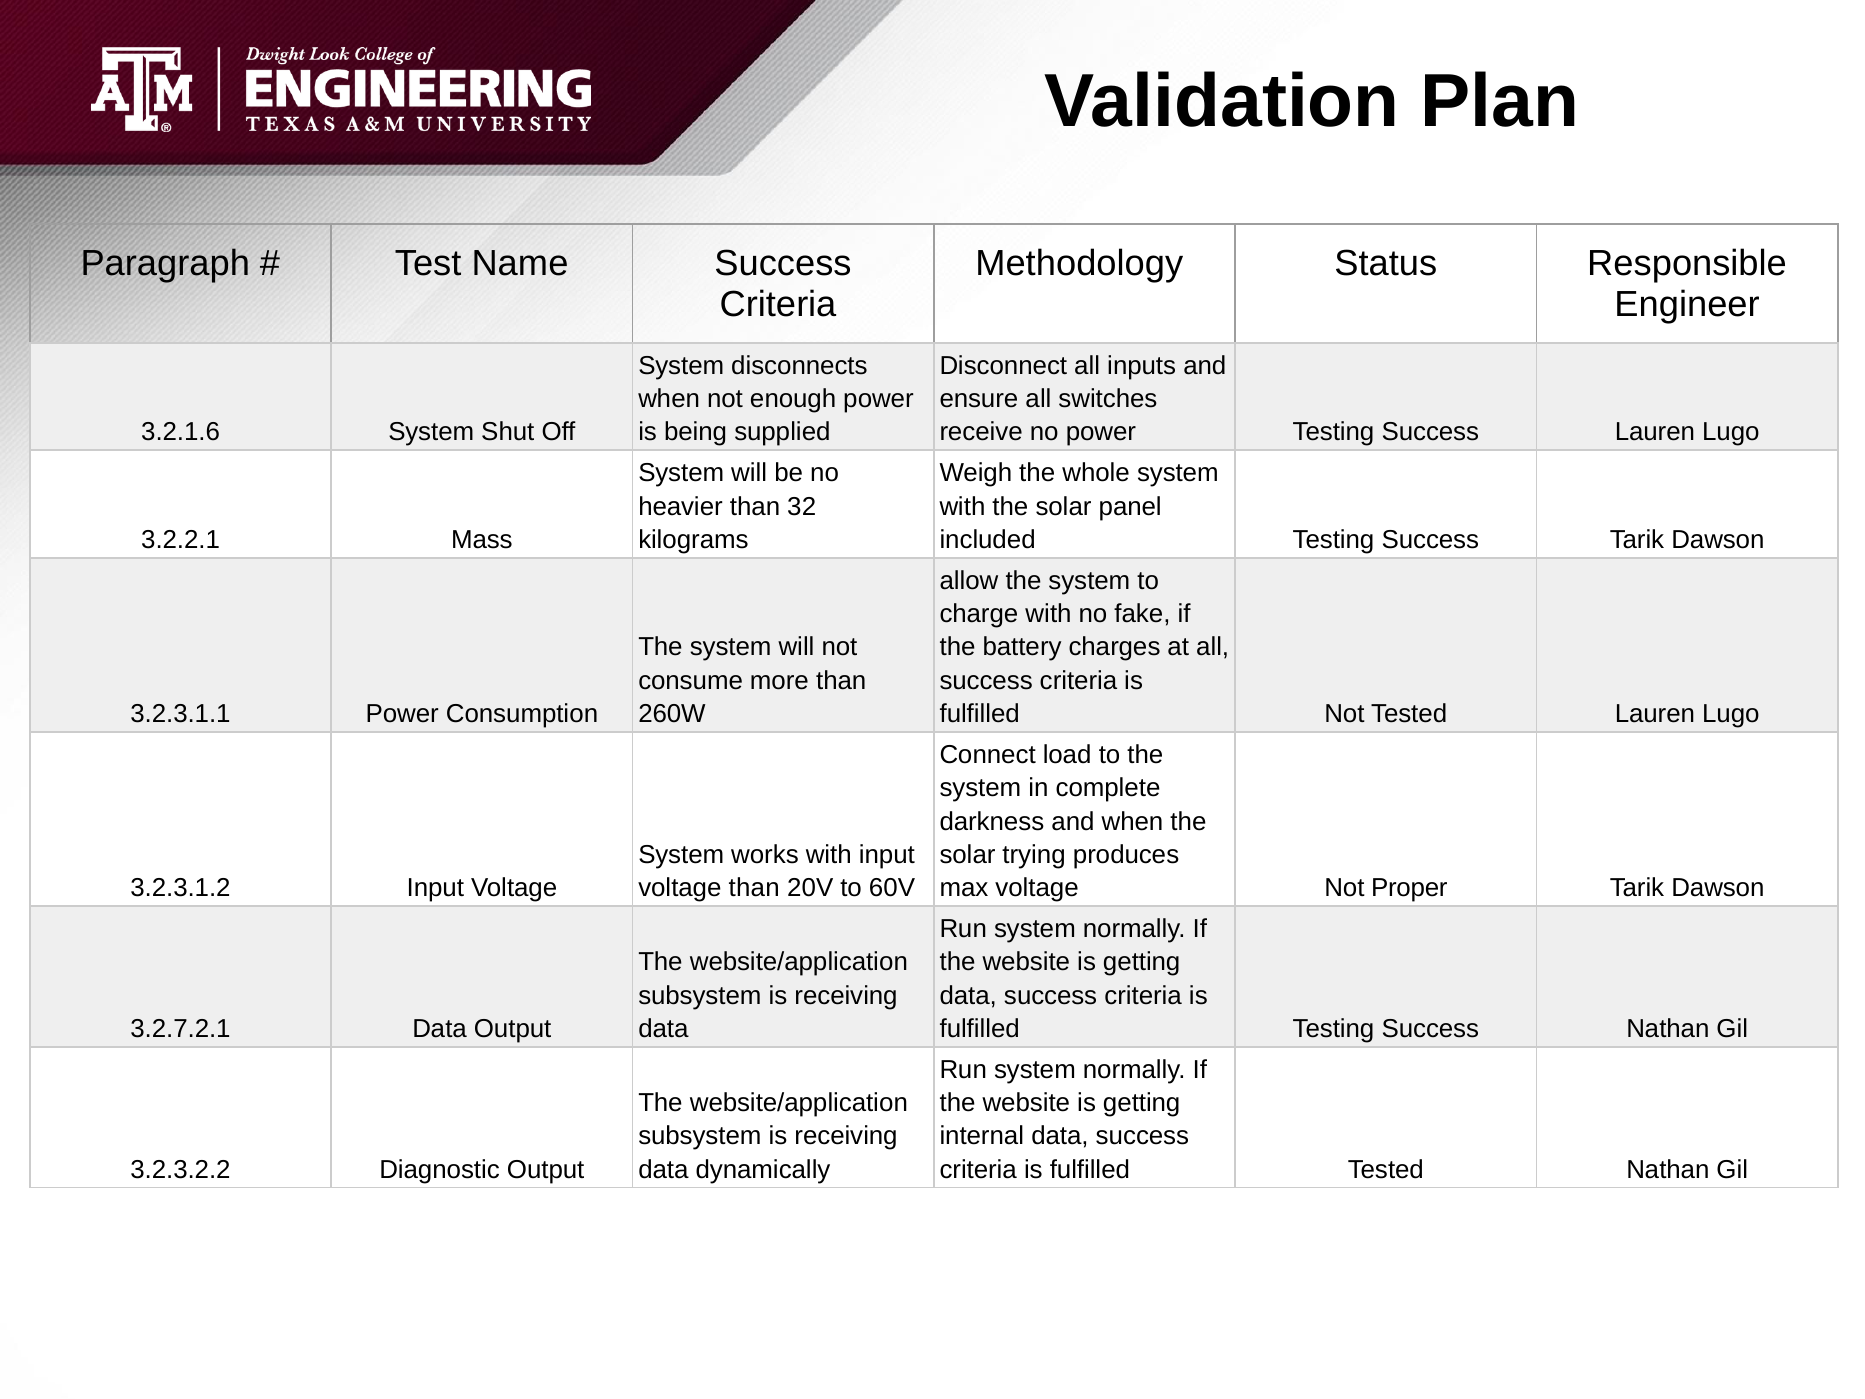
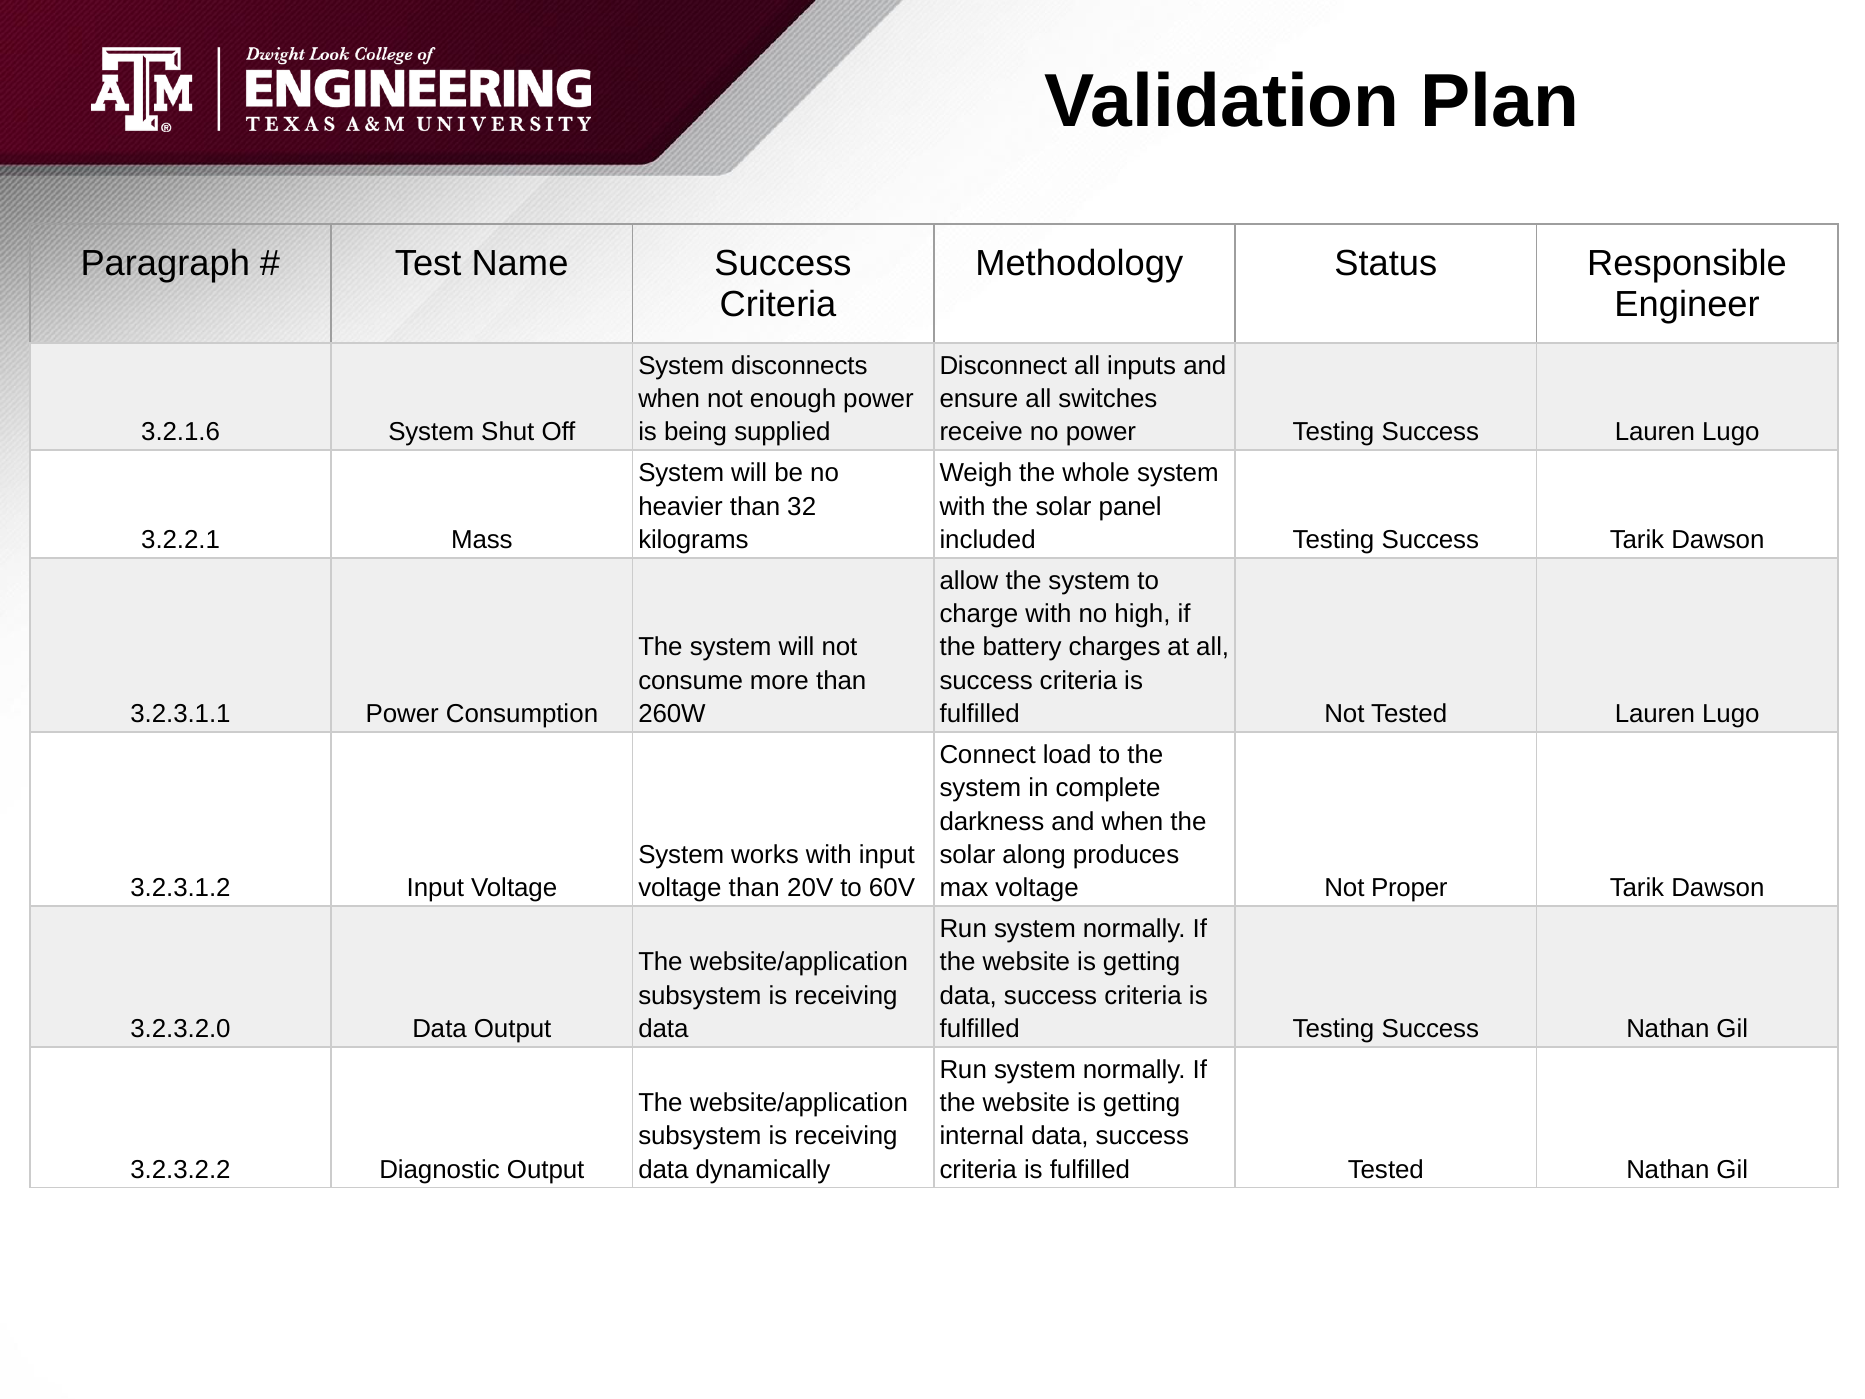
fake: fake -> high
trying: trying -> along
3.2.7.2.1: 3.2.7.2.1 -> 3.2.3.2.0
